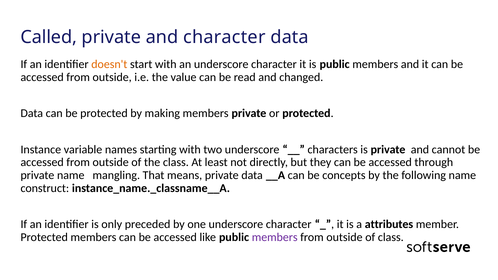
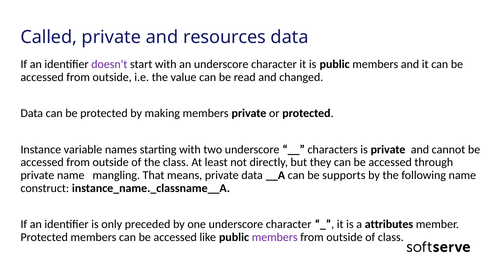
and character: character -> resources
doesn't colour: orange -> purple
concepts: concepts -> supports
